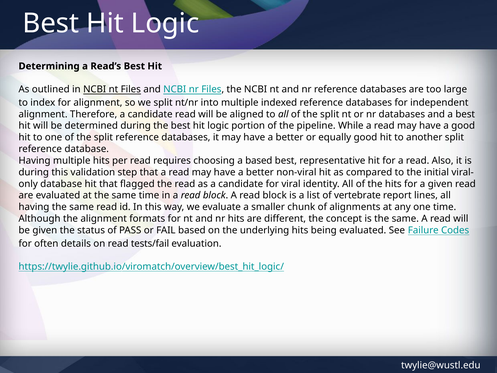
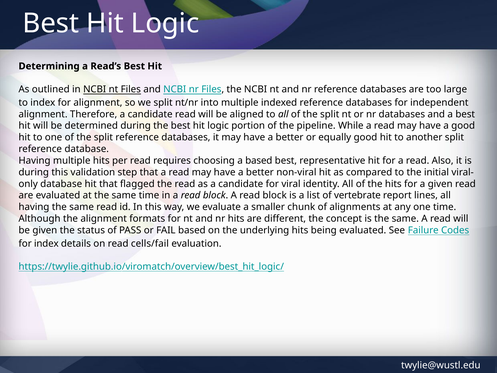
for often: often -> index
tests/fail: tests/fail -> cells/fail
